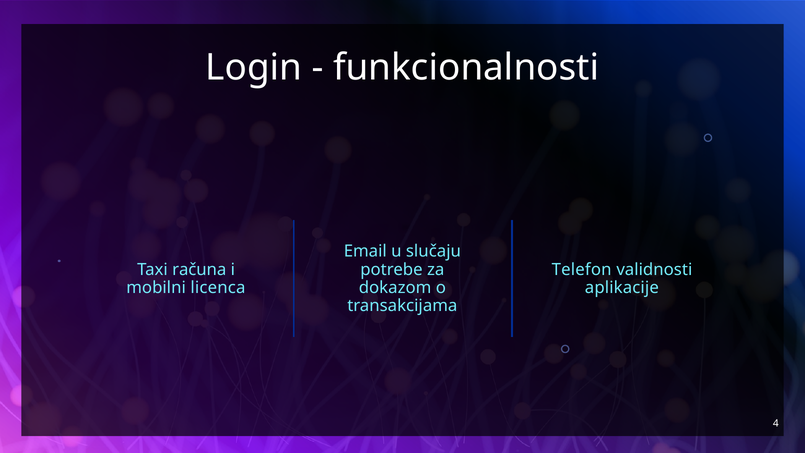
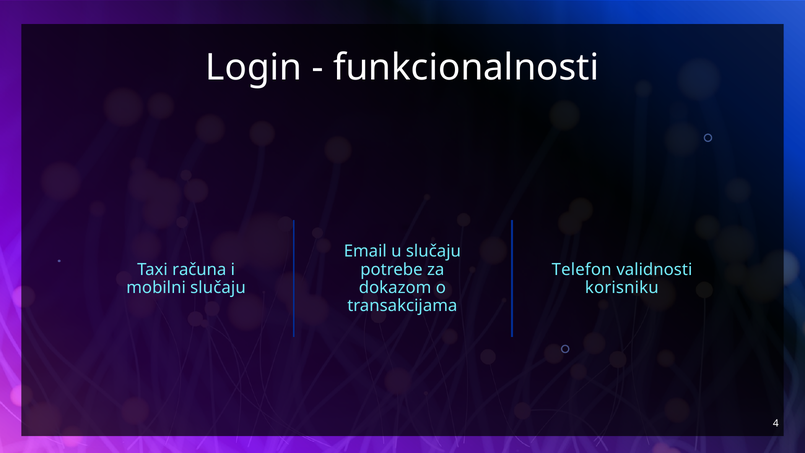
mobilni licenca: licenca -> slučaju
aplikacije: aplikacije -> korisniku
